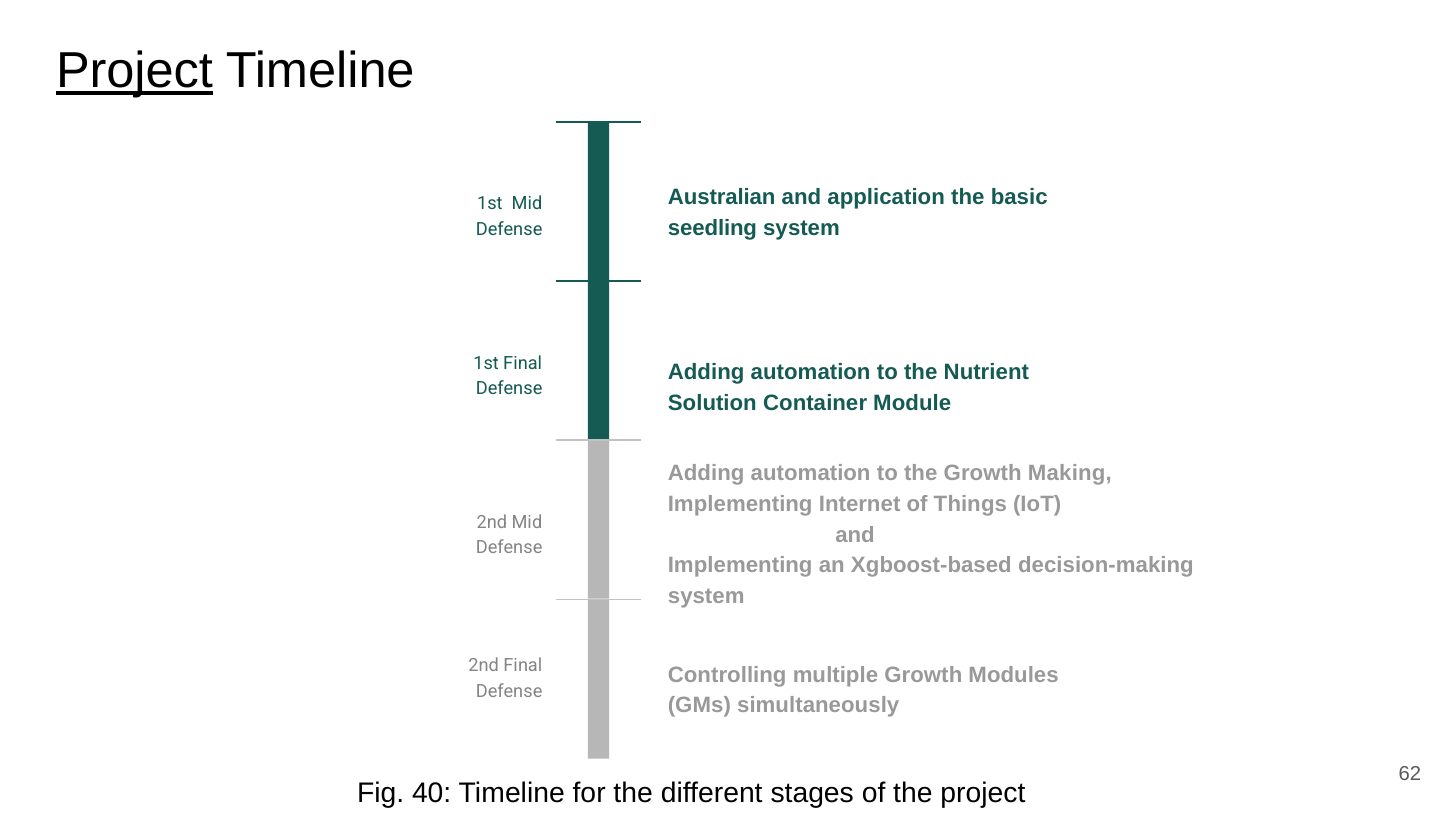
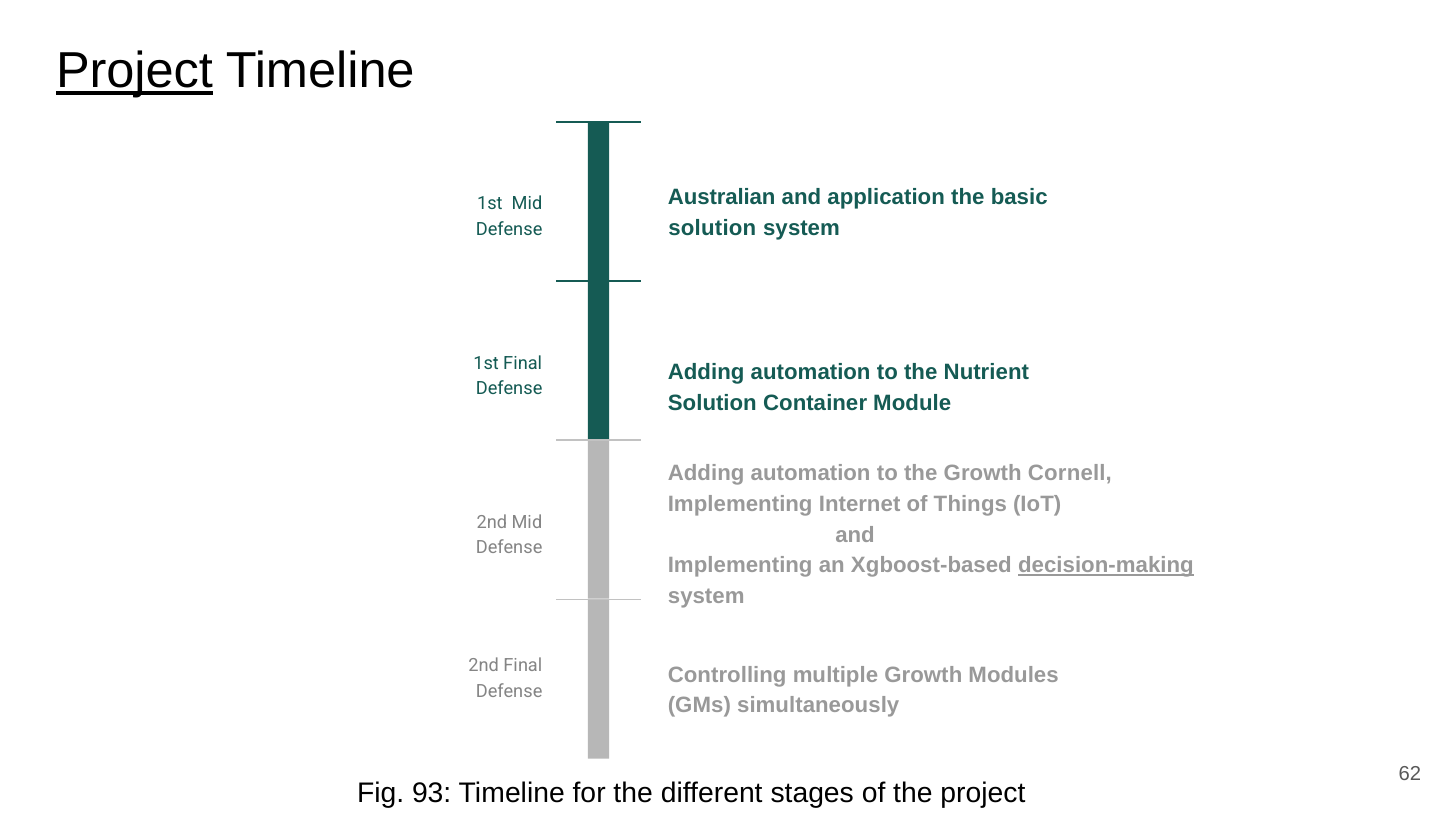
seedling at (712, 228): seedling -> solution
Making: Making -> Cornell
decision-making underline: none -> present
40: 40 -> 93
